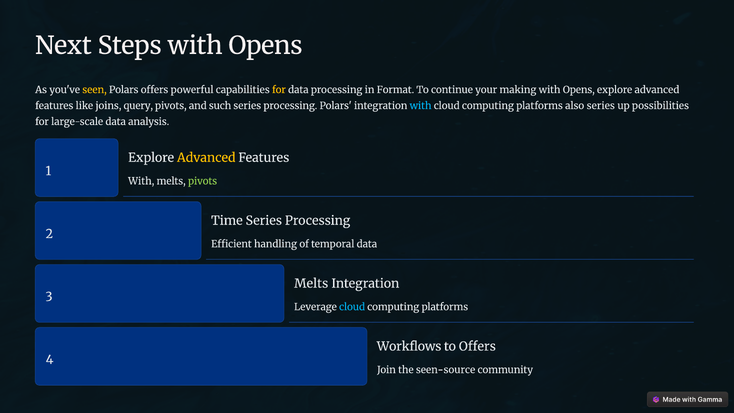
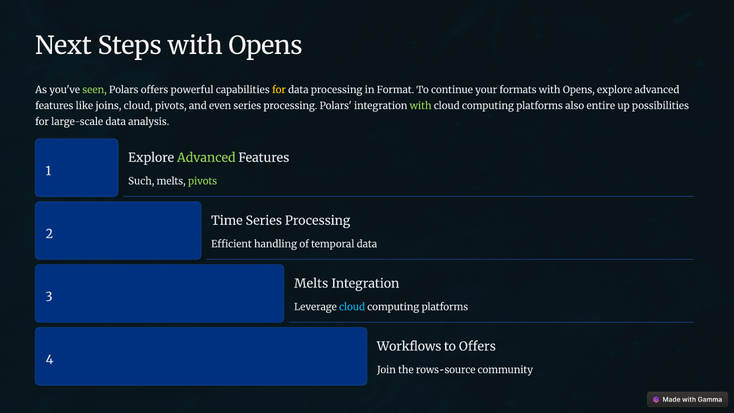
seen colour: yellow -> light green
making: making -> formats
joins query: query -> cloud
such: such -> even
with at (421, 106) colour: light blue -> light green
also series: series -> entire
Advanced at (206, 158) colour: yellow -> light green
With at (141, 181): With -> Such
seen-source: seen-source -> rows-source
